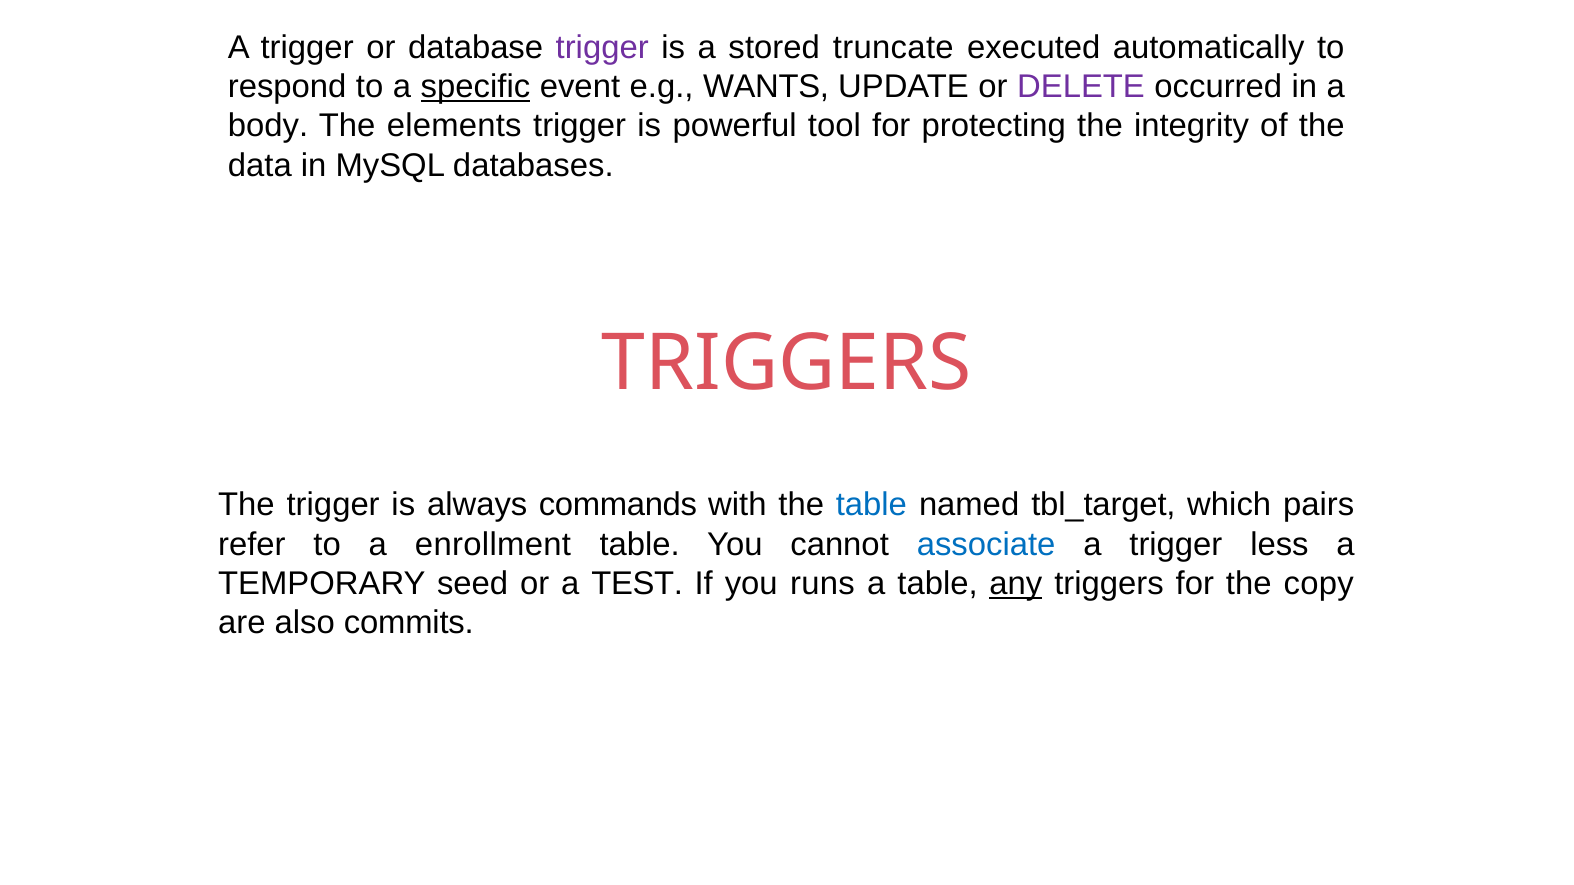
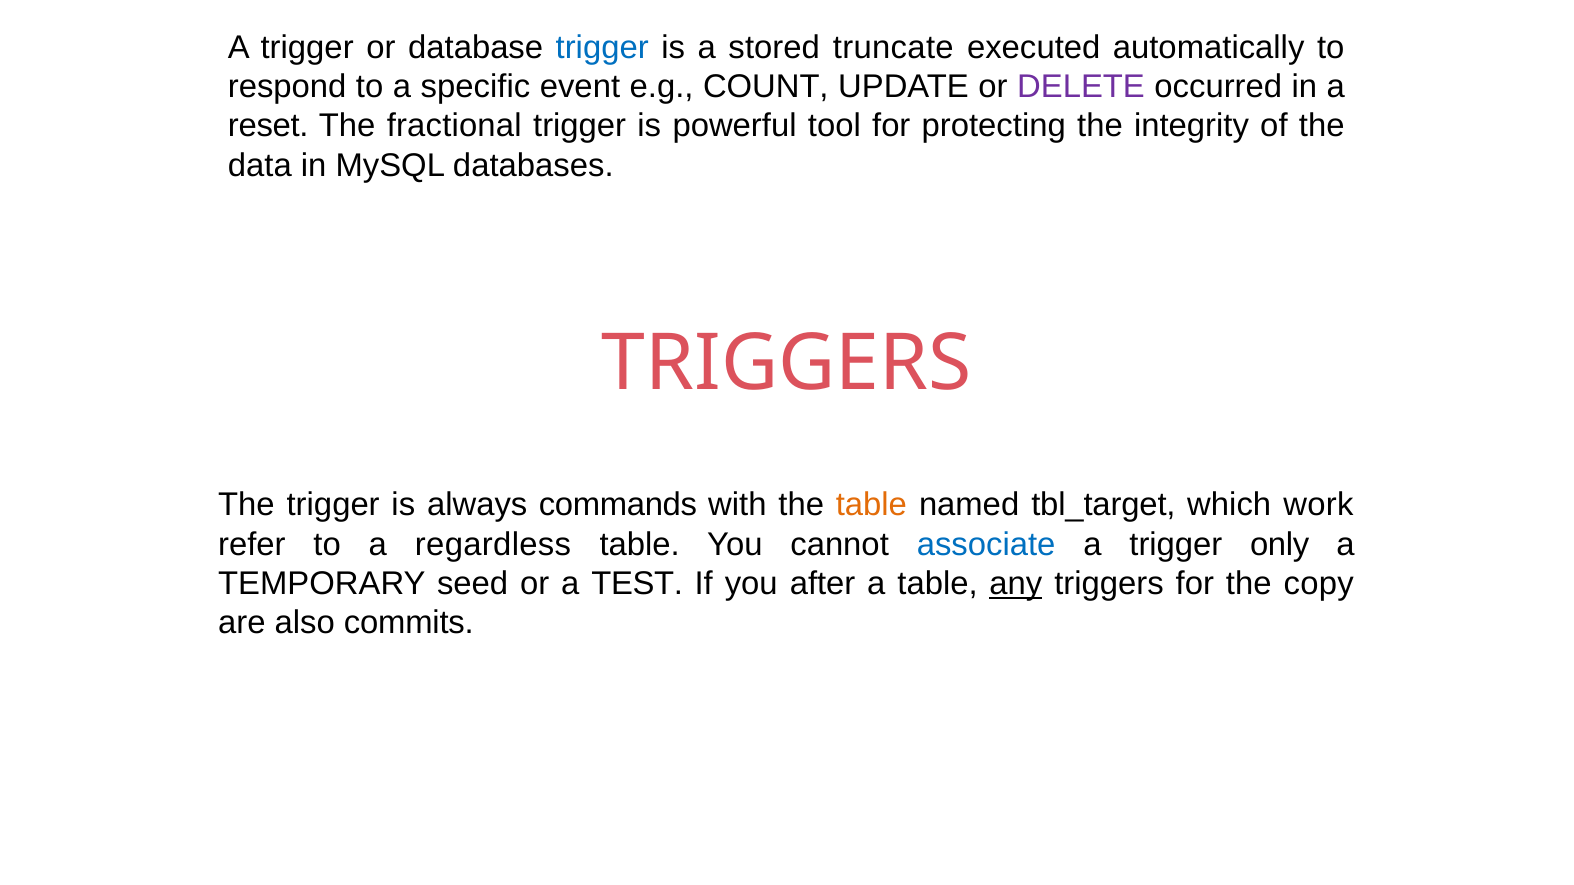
trigger at (602, 47) colour: purple -> blue
specific underline: present -> none
WANTS: WANTS -> COUNT
body: body -> reset
elements: elements -> fractional
table at (871, 505) colour: blue -> orange
pairs: pairs -> work
enrollment: enrollment -> regardless
less: less -> only
runs: runs -> after
